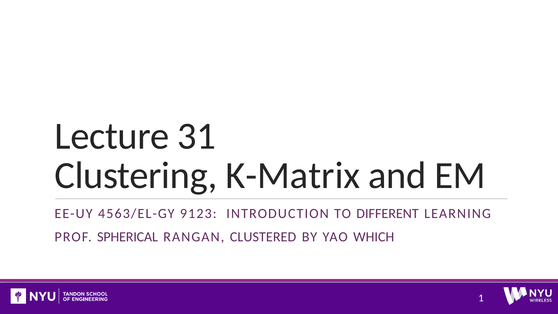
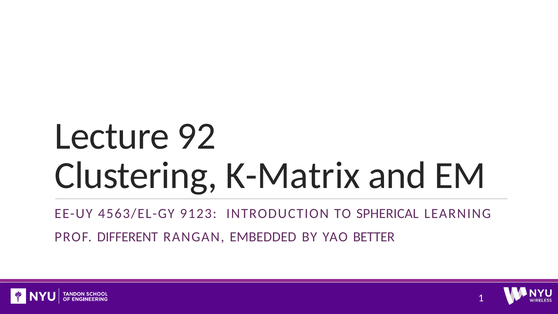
31: 31 -> 92
DIFFERENT: DIFFERENT -> SPHERICAL
SPHERICAL: SPHERICAL -> DIFFERENT
CLUSTERED: CLUSTERED -> EMBEDDED
WHICH: WHICH -> BETTER
